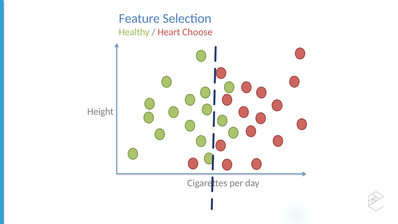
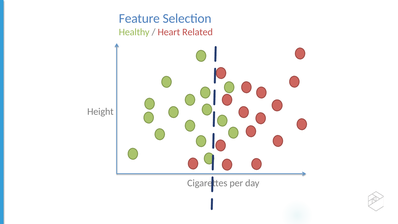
Choose: Choose -> Related
